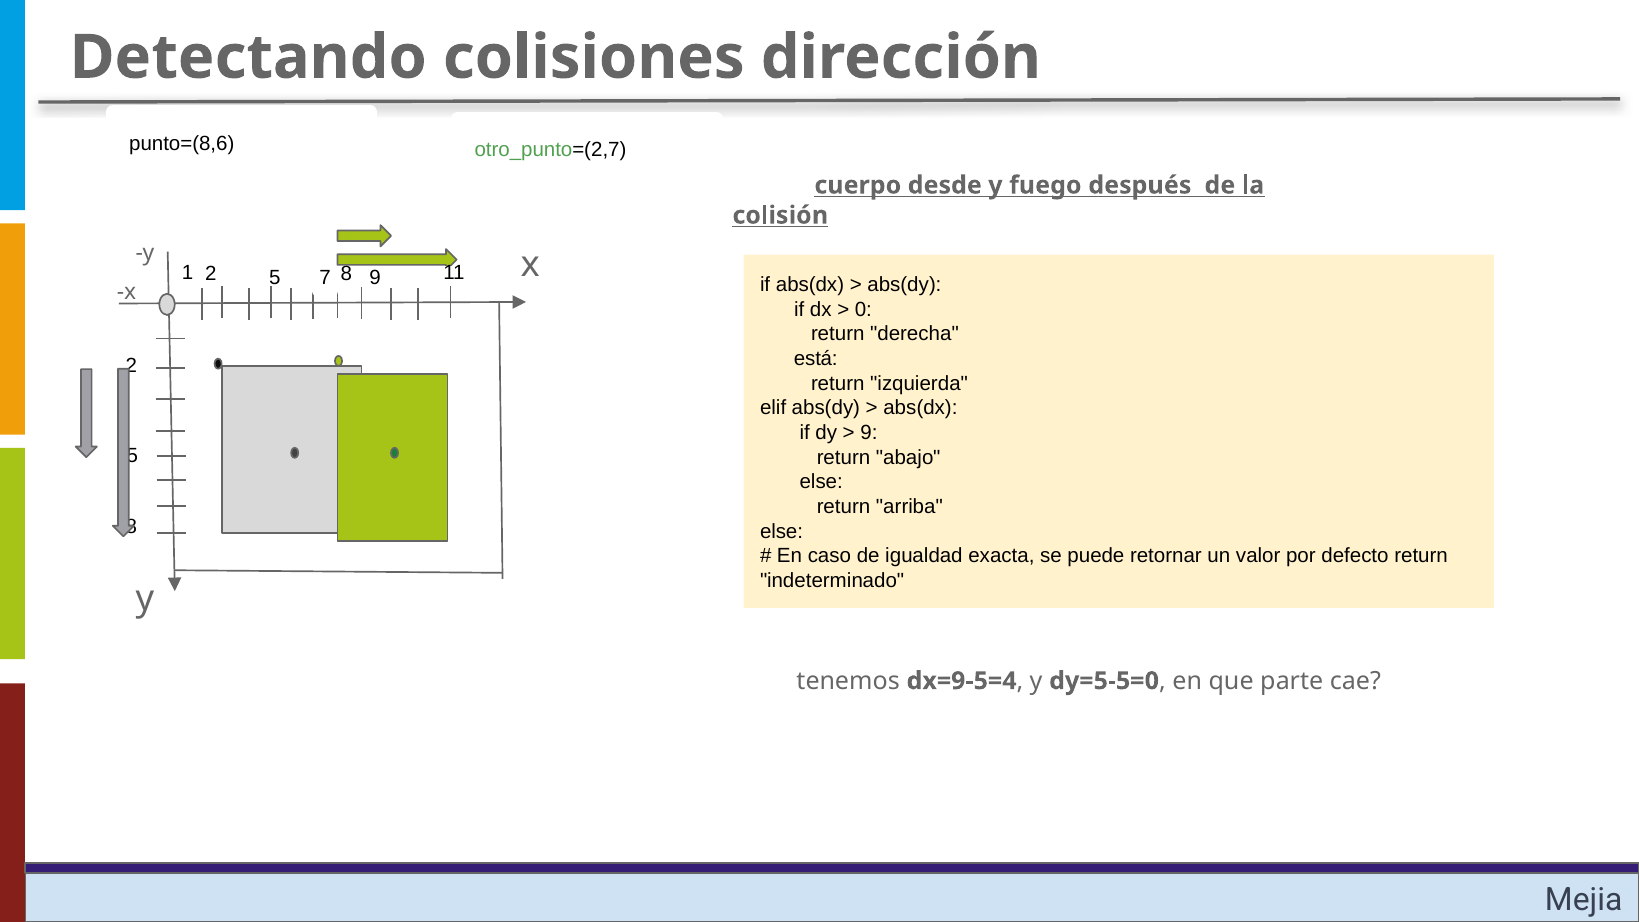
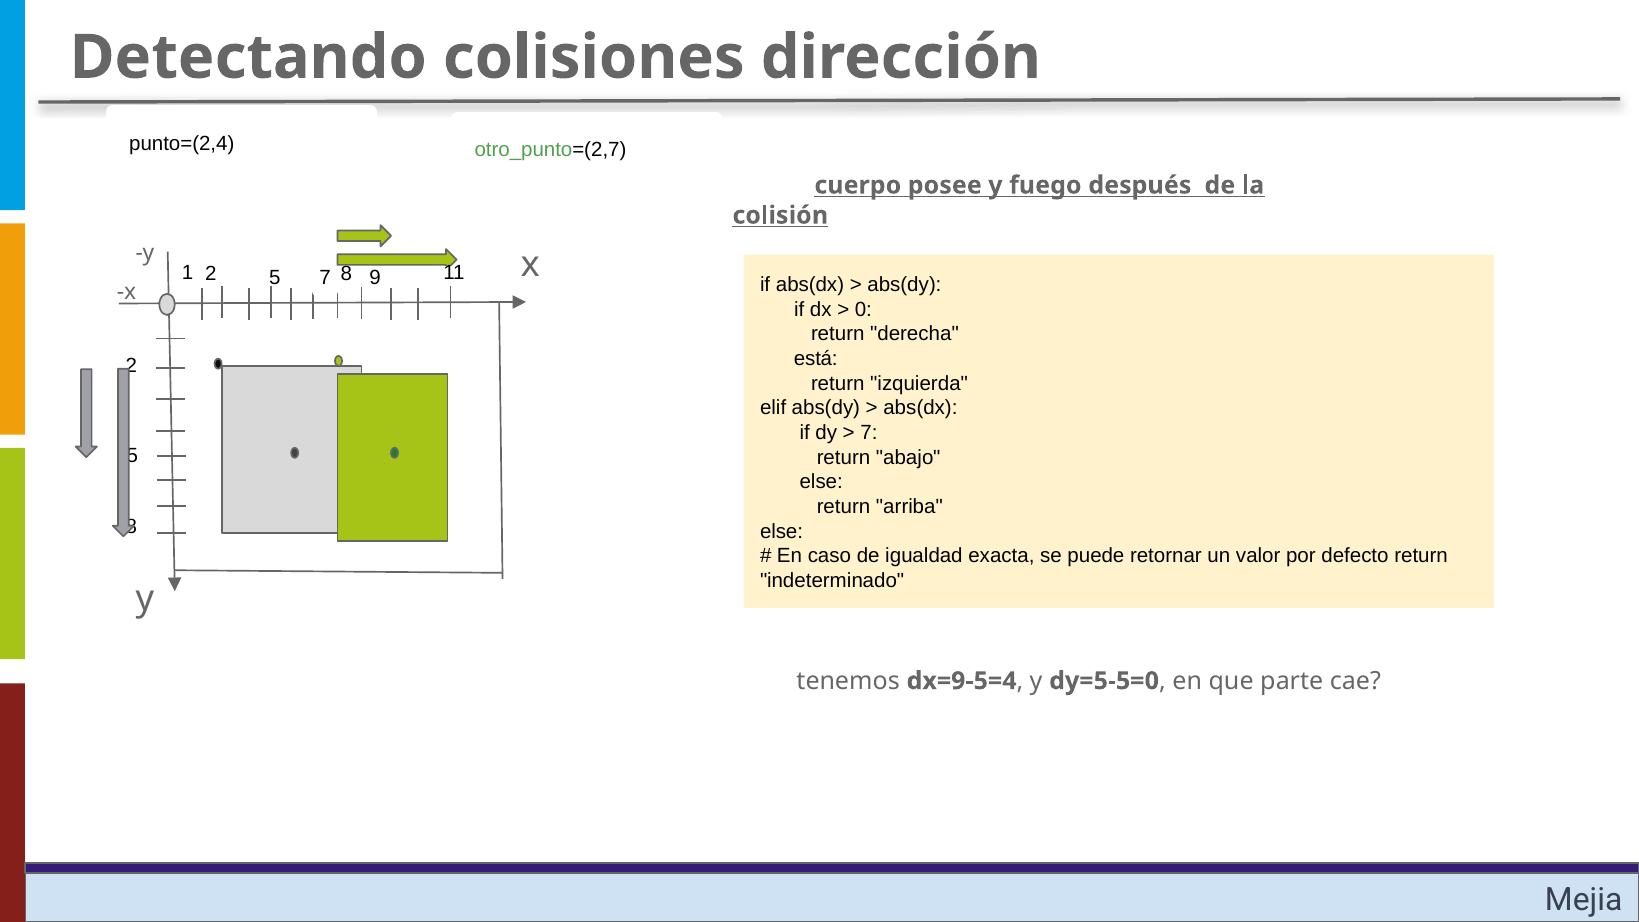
punto=(8,6: punto=(8,6 -> punto=(2,4
desde: desde -> posee
9 at (869, 433): 9 -> 7
